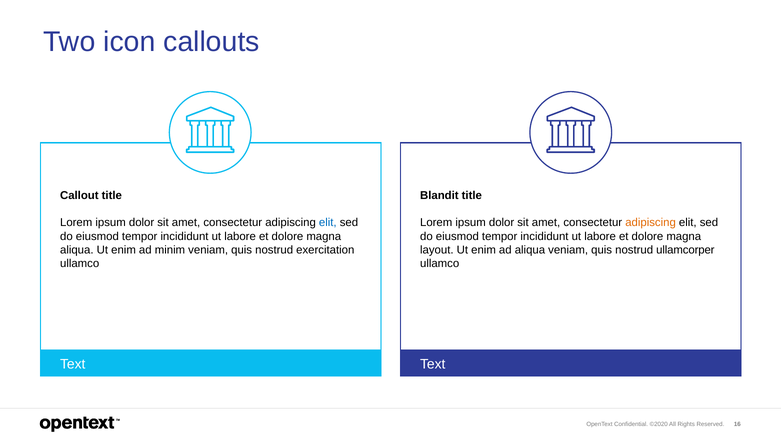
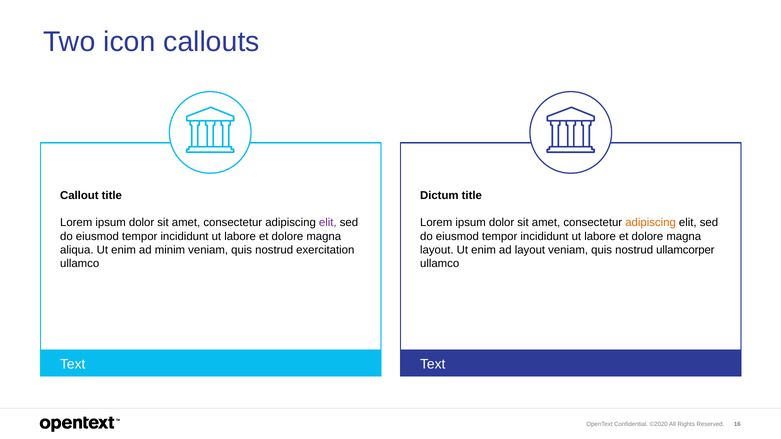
Blandit: Blandit -> Dictum
elit at (328, 223) colour: blue -> purple
ad aliqua: aliqua -> layout
